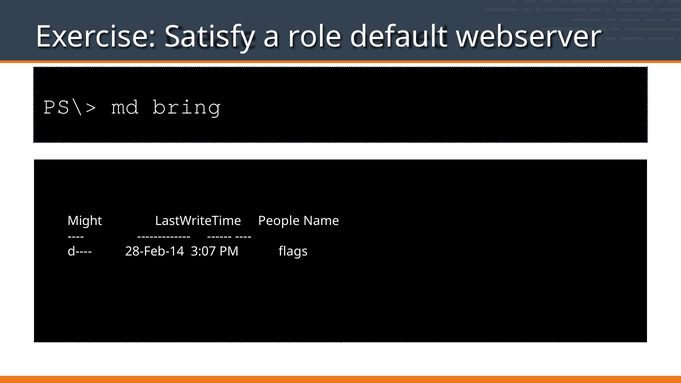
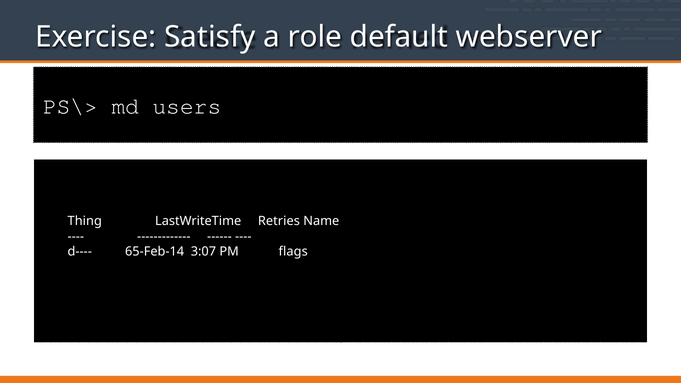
bring: bring -> users
Might: Might -> Thing
People: People -> Retries
28-Feb-14: 28-Feb-14 -> 65-Feb-14
